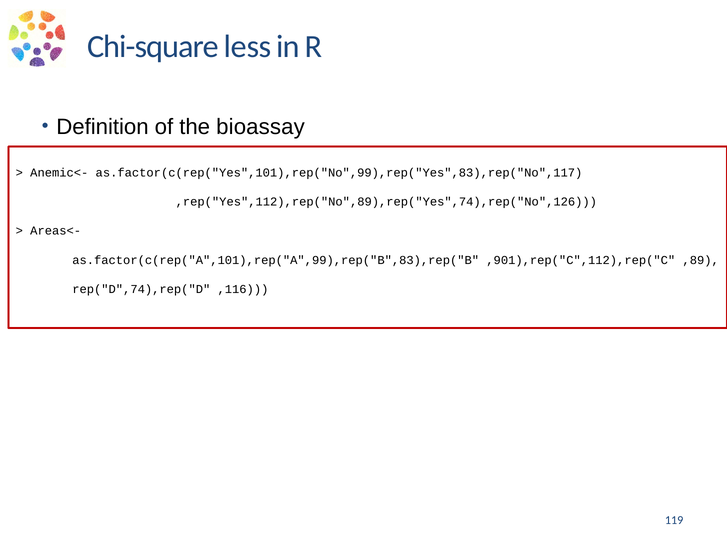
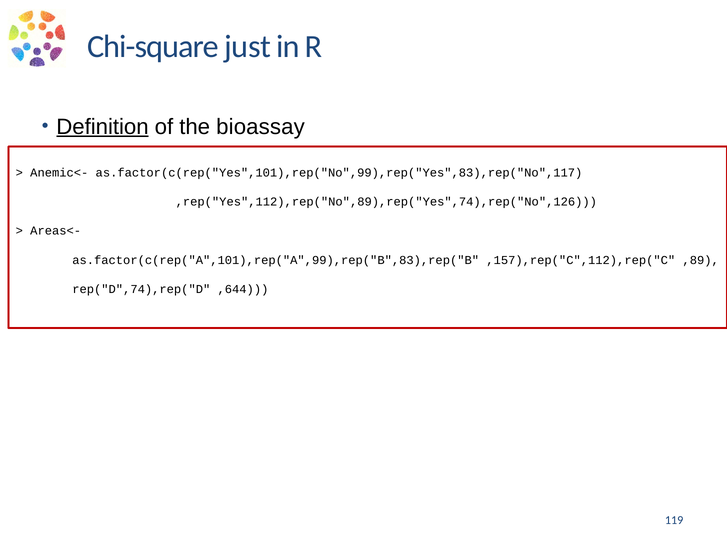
less: less -> just
Definition underline: none -> present
,901),rep("C",112),rep("C: ,901),rep("C",112),rep("C -> ,157),rep("C",112),rep("C
,116: ,116 -> ,644
